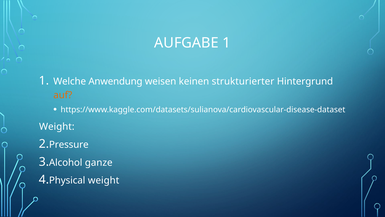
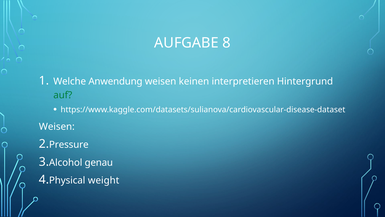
AUFGABE 1: 1 -> 8
strukturierter: strukturierter -> interpretieren
auf colour: orange -> green
Weight at (57, 127): Weight -> Weisen
ganze: ganze -> genau
